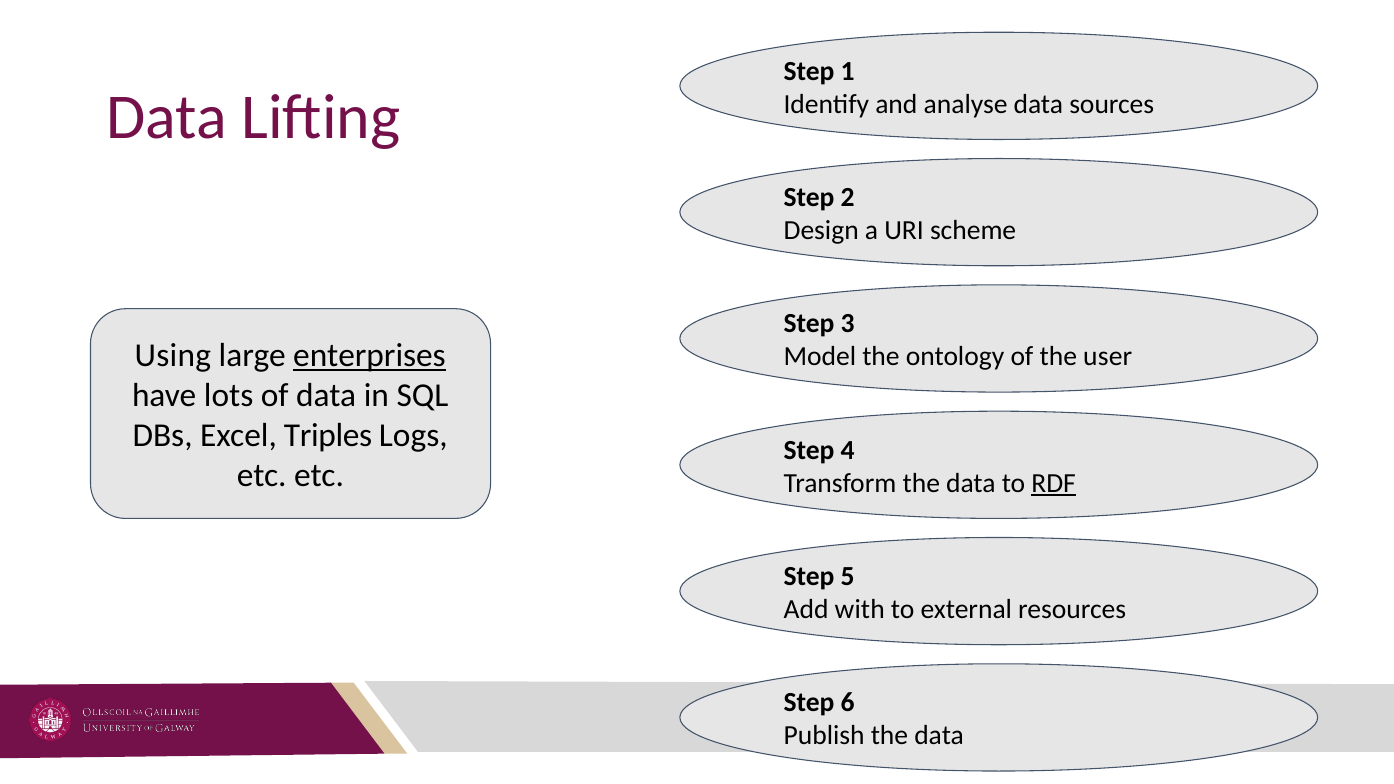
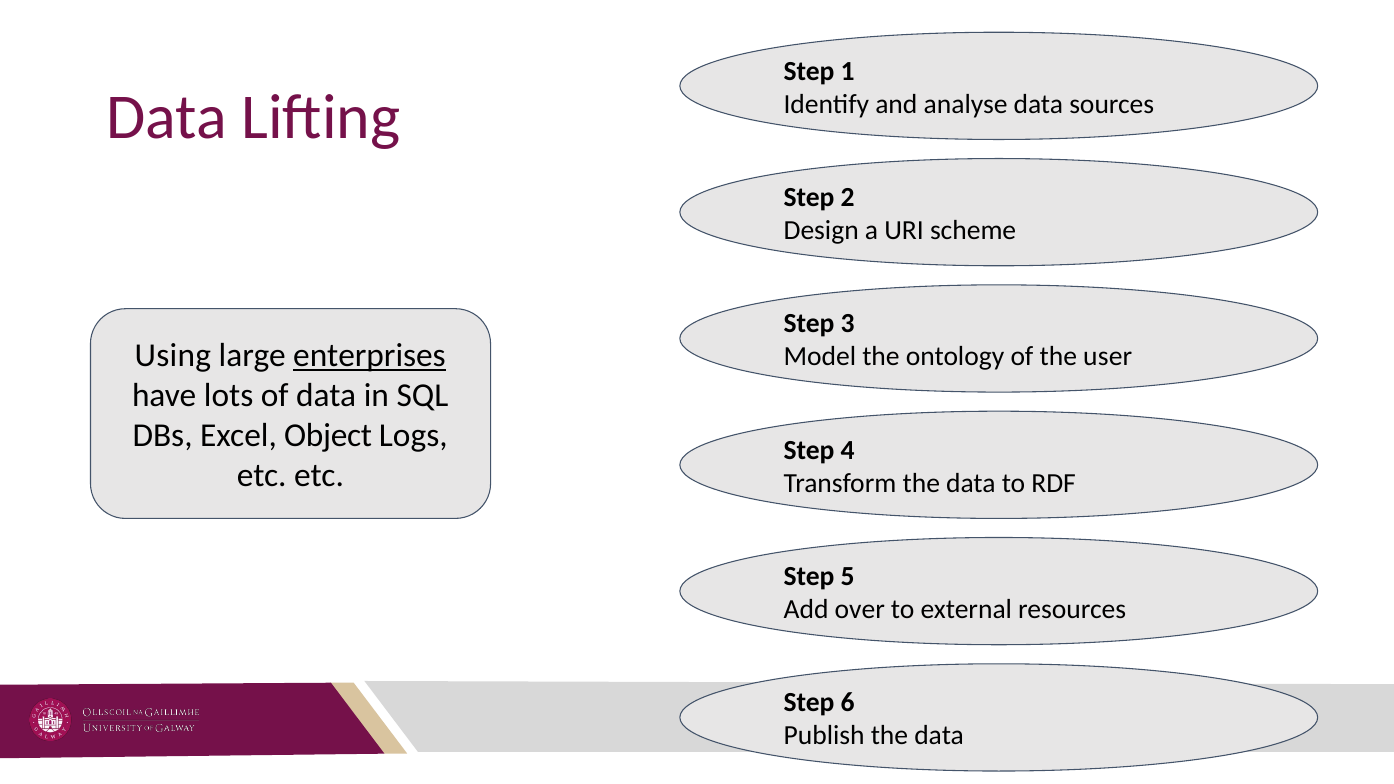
Triples: Triples -> Object
RDF underline: present -> none
with: with -> over
